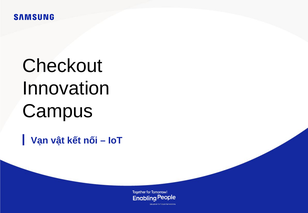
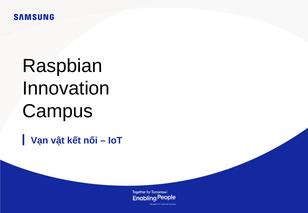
Checkout: Checkout -> Raspbian
